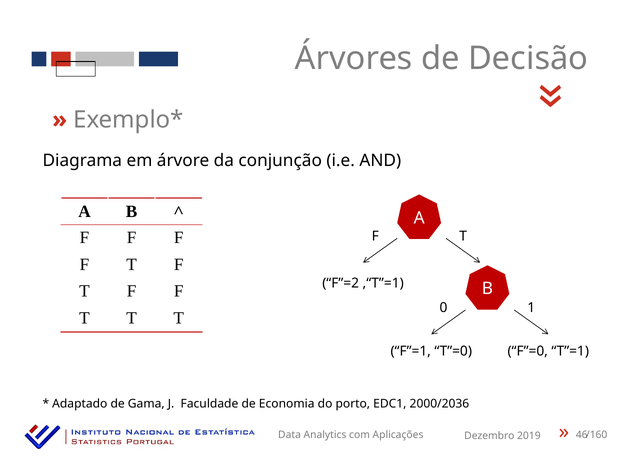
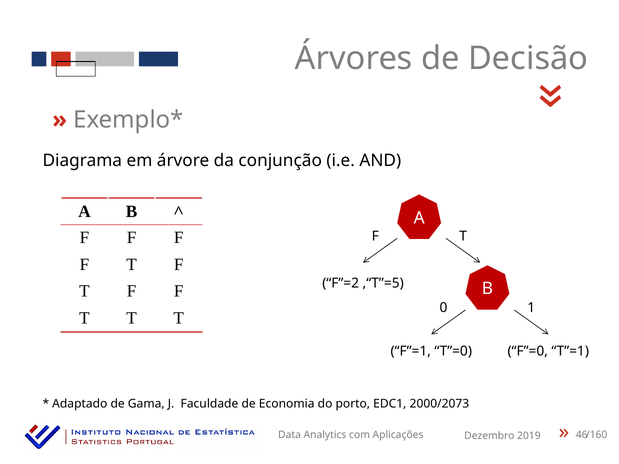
,“T”=1: ,“T”=1 -> ,“T”=5
2000/2036: 2000/2036 -> 2000/2073
